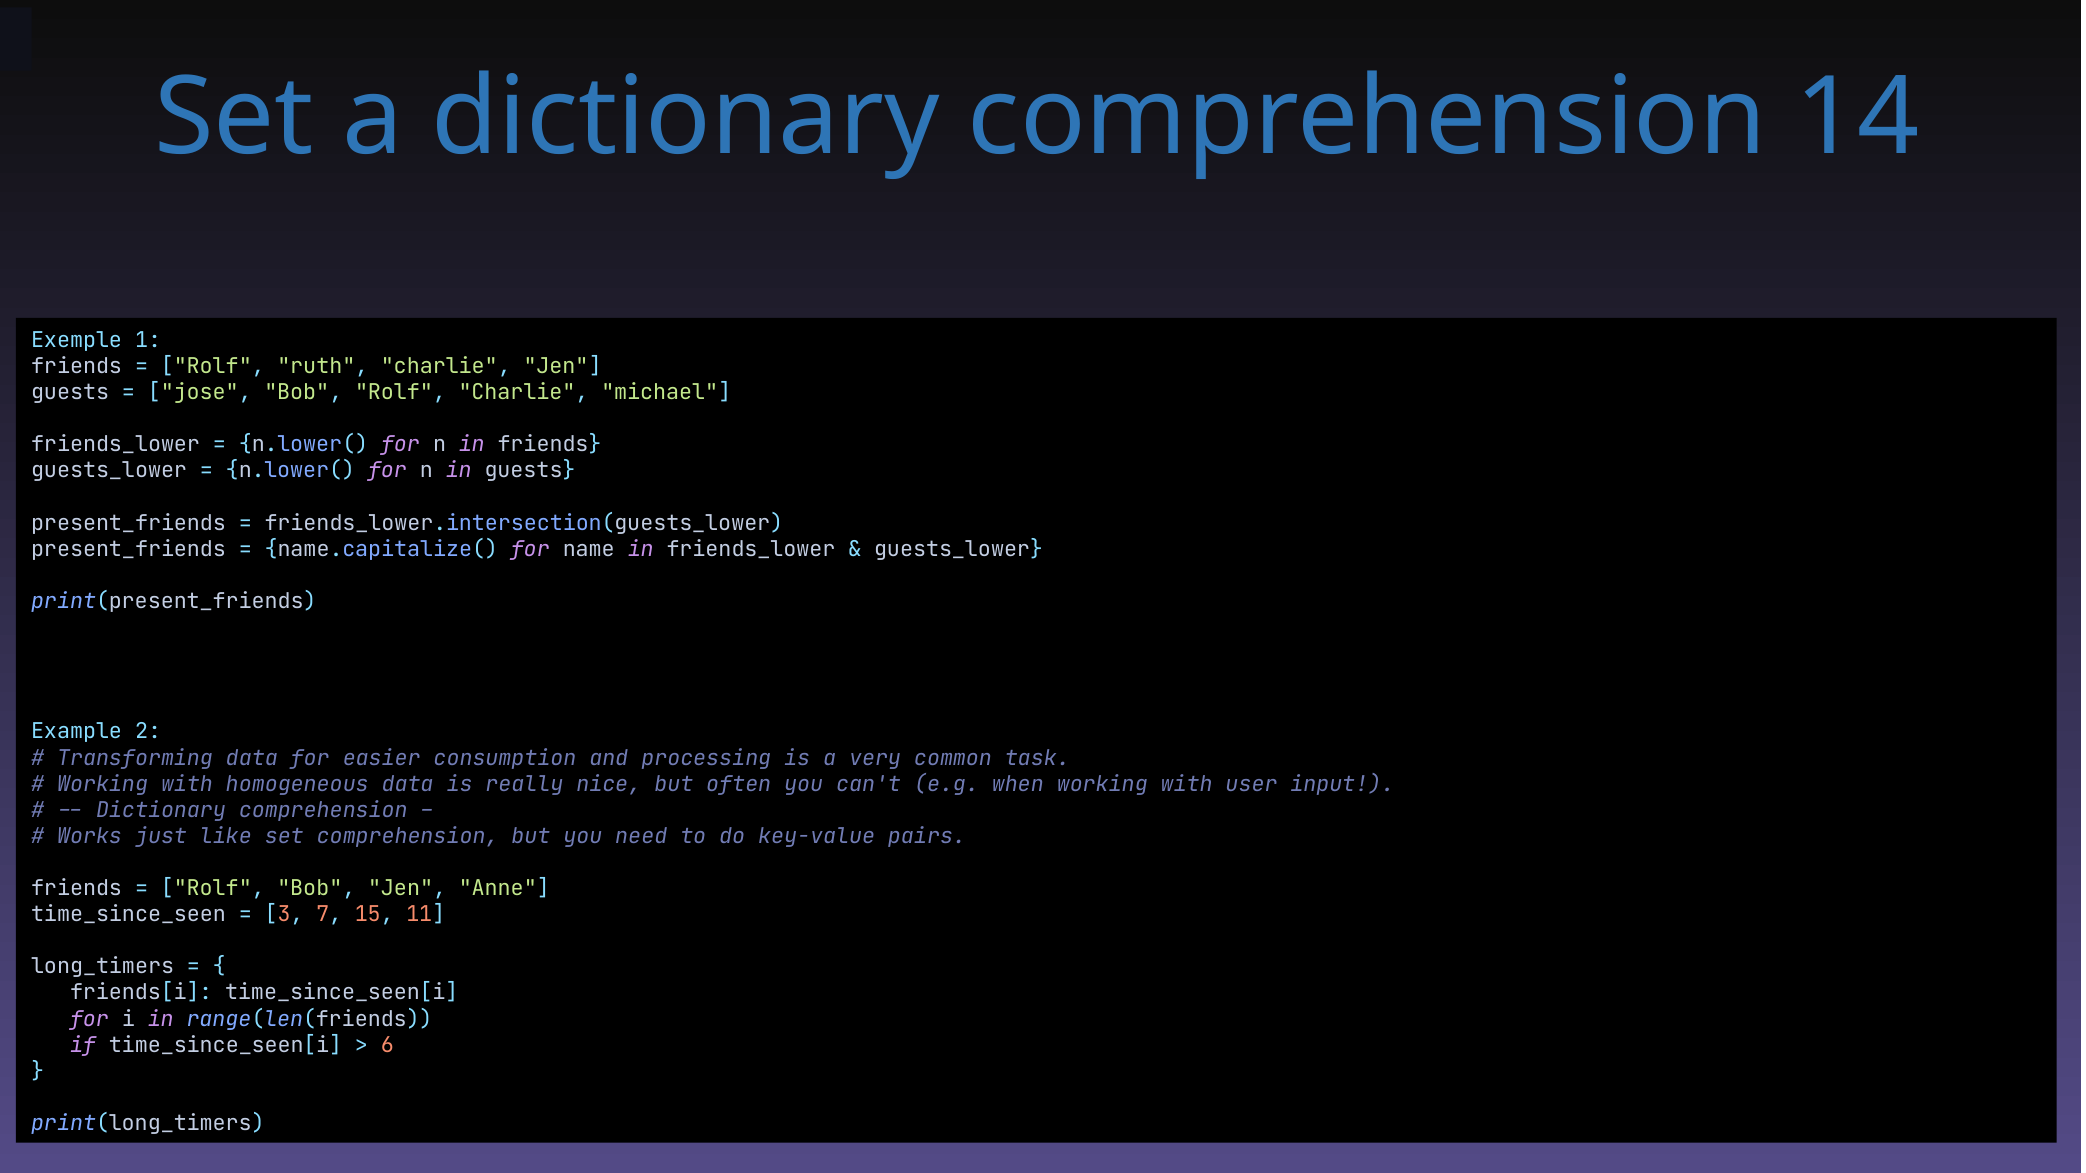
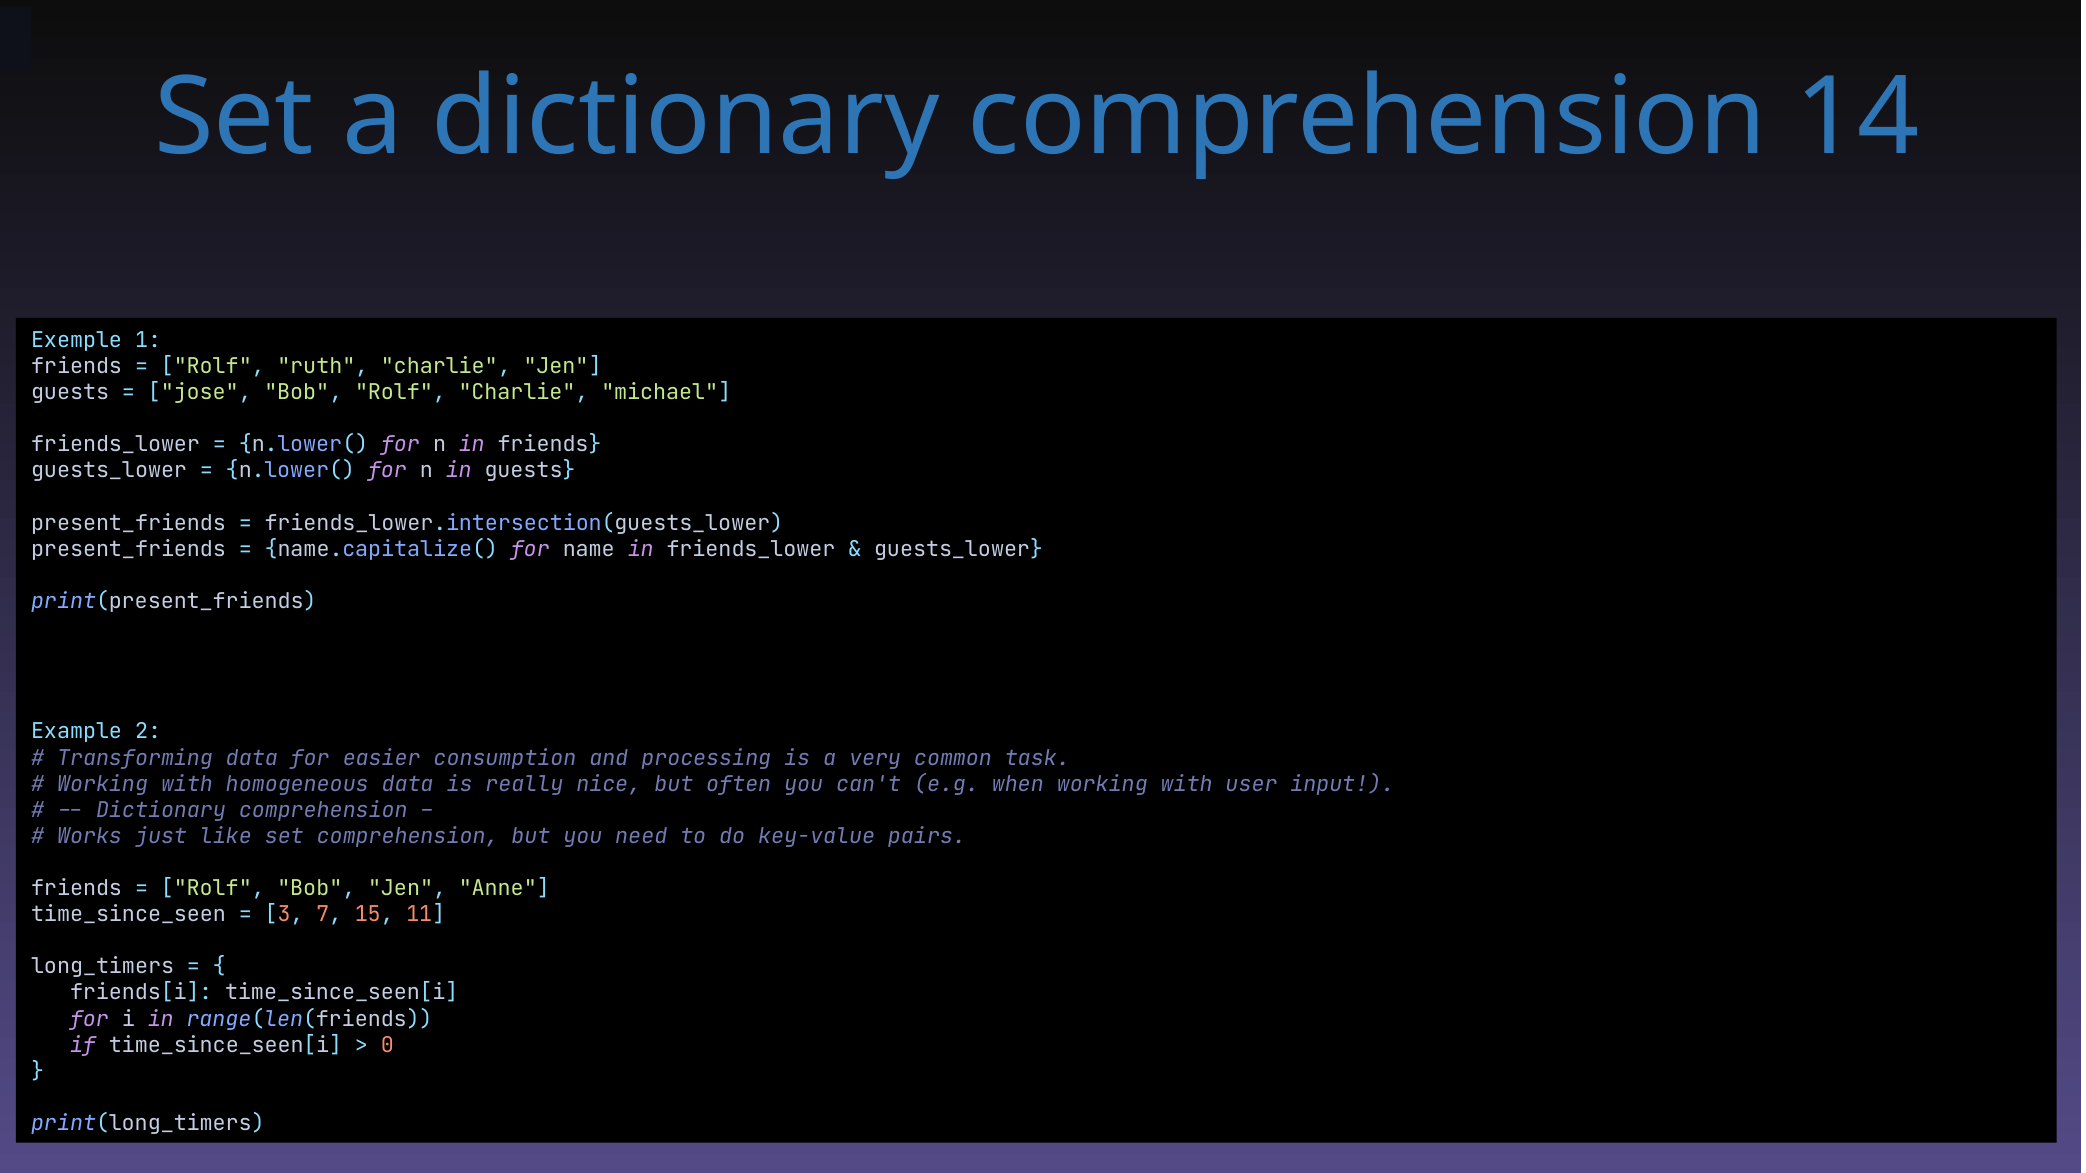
6: 6 -> 0
